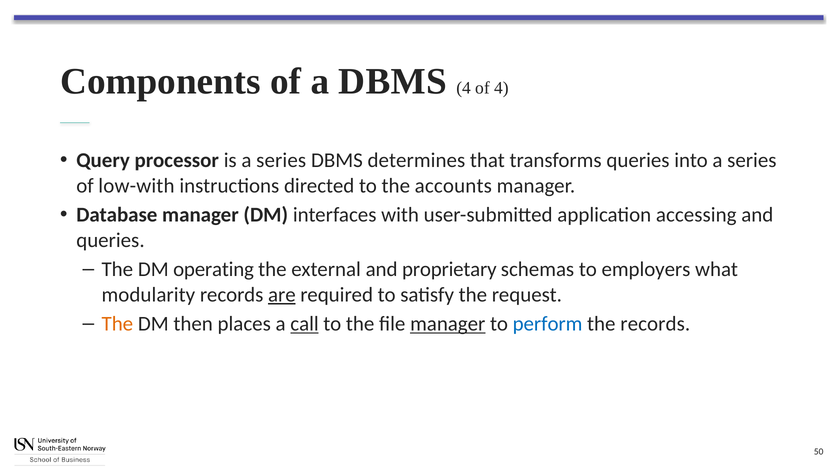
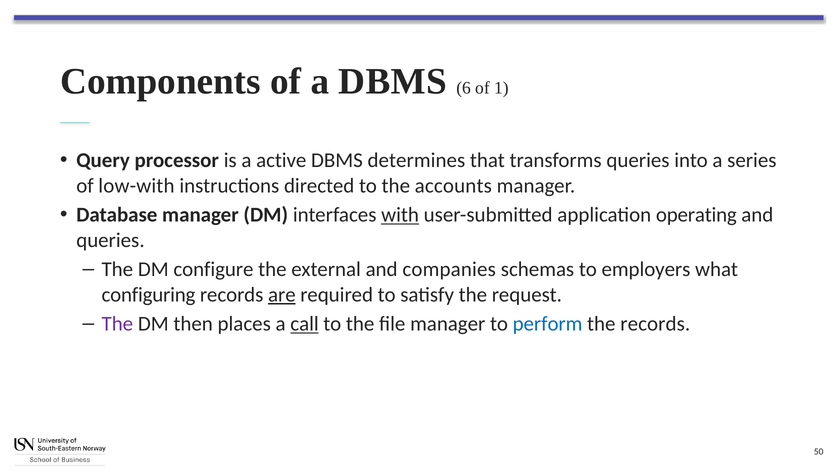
S 4: 4 -> 6
of 4: 4 -> 1
is a series: series -> active
with underline: none -> present
accessing: accessing -> operating
operating: operating -> configure
proprietary: proprietary -> companies
modularity: modularity -> configuring
The at (117, 324) colour: orange -> purple
manager at (448, 324) underline: present -> none
